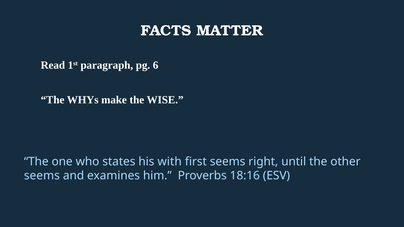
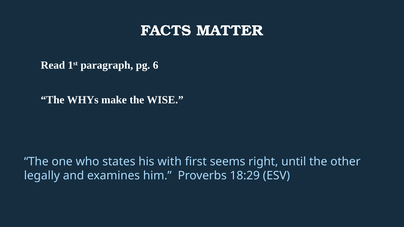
seems at (42, 176): seems -> legally
18:16: 18:16 -> 18:29
